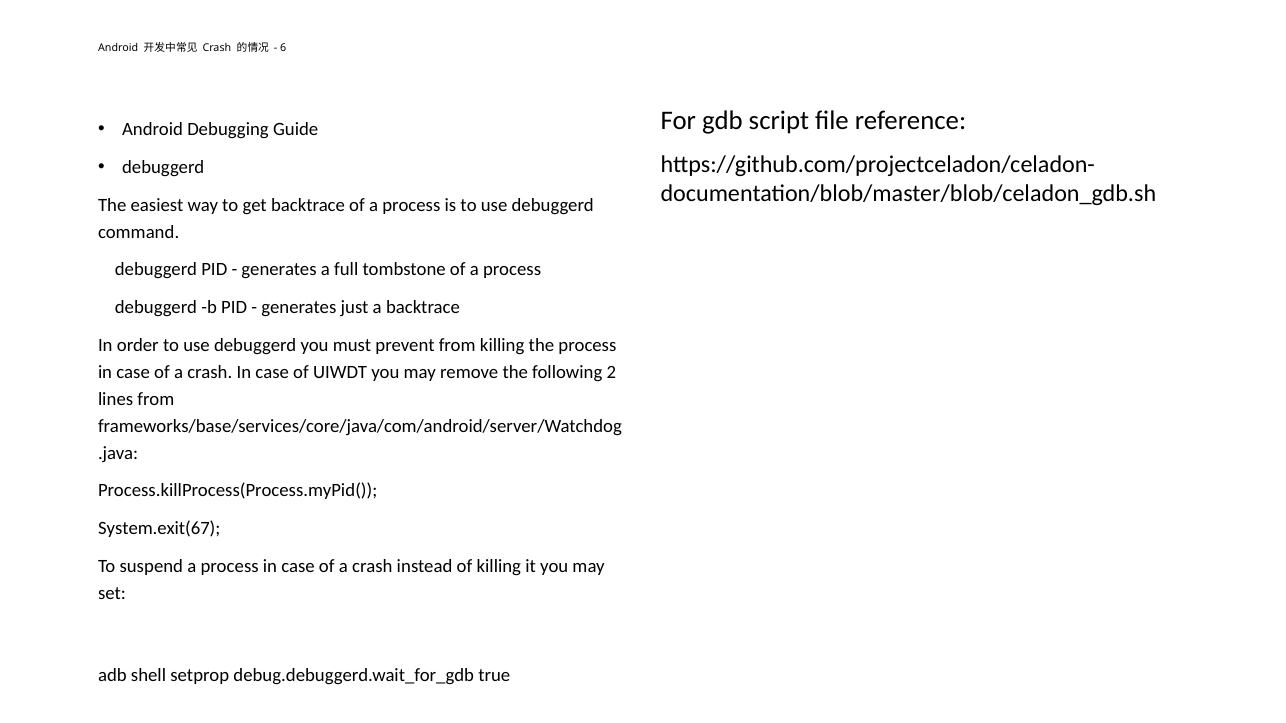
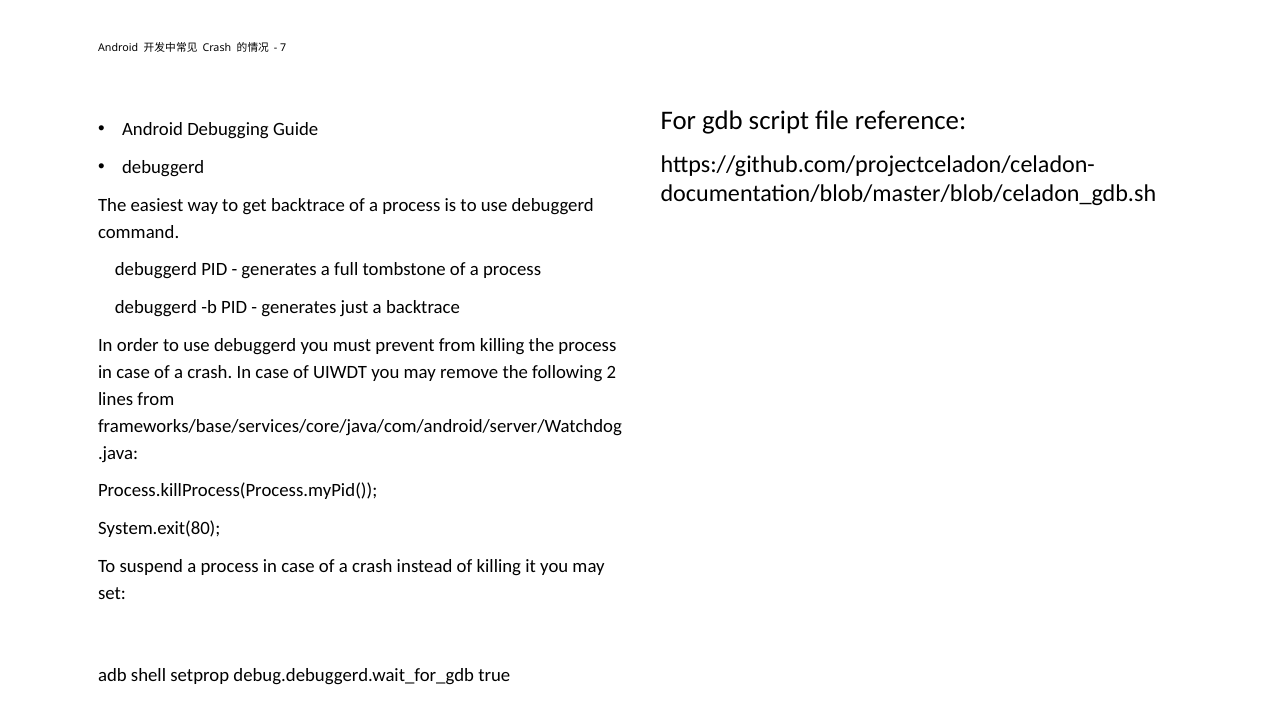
6: 6 -> 7
System.exit(67: System.exit(67 -> System.exit(80
